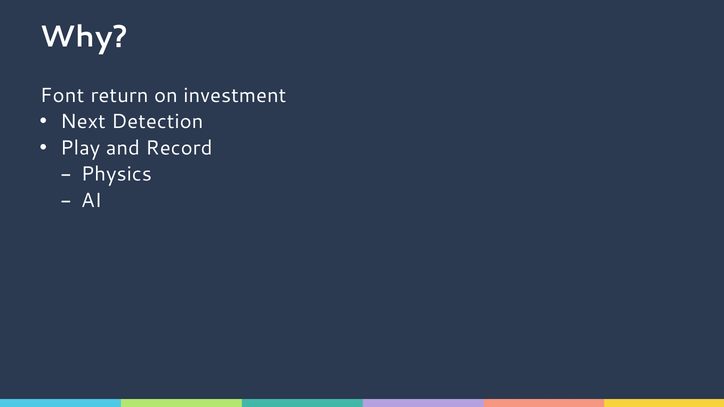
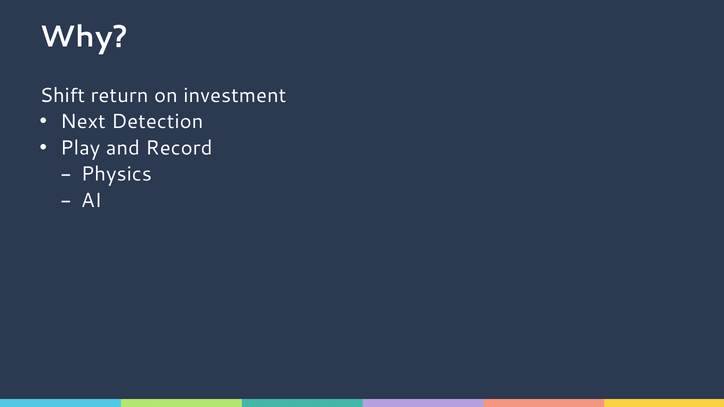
Font: Font -> Shift
